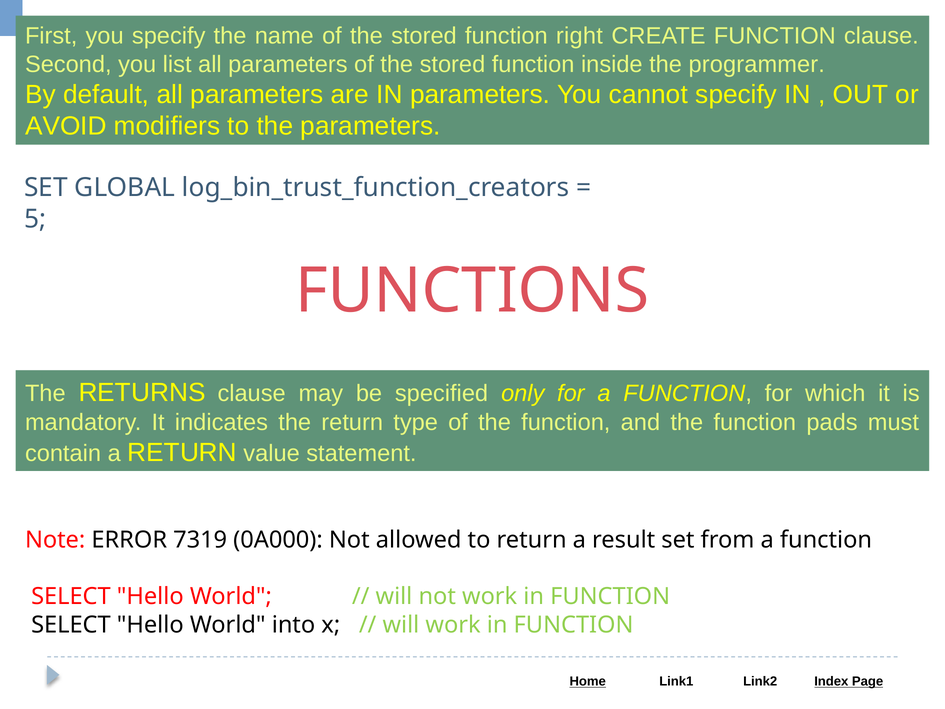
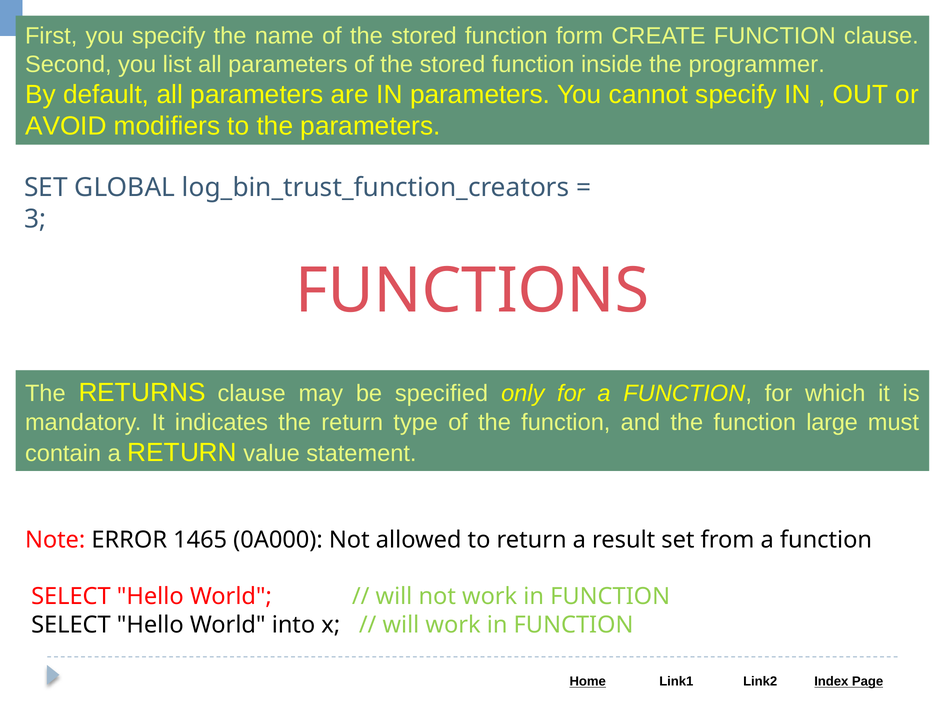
right: right -> form
5: 5 -> 3
pads: pads -> large
7319: 7319 -> 1465
